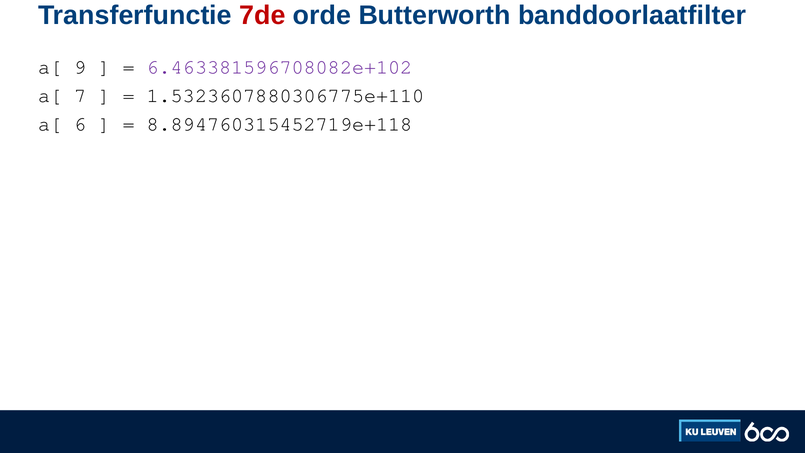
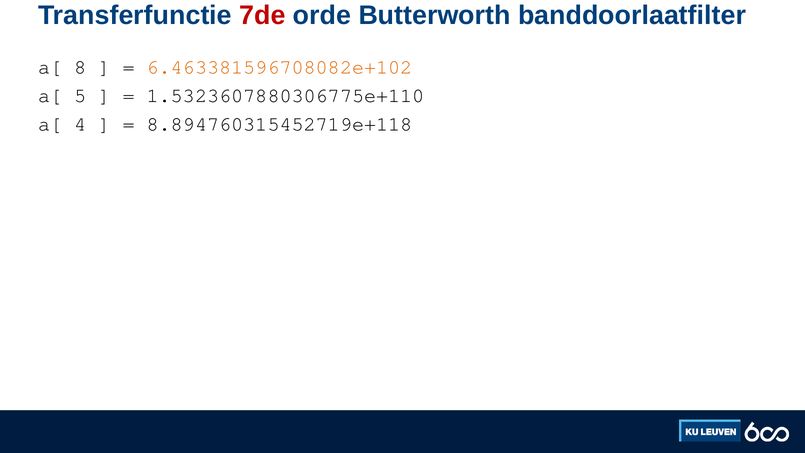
9: 9 -> 8
6.463381596708082e+102 colour: purple -> orange
7: 7 -> 5
6: 6 -> 4
